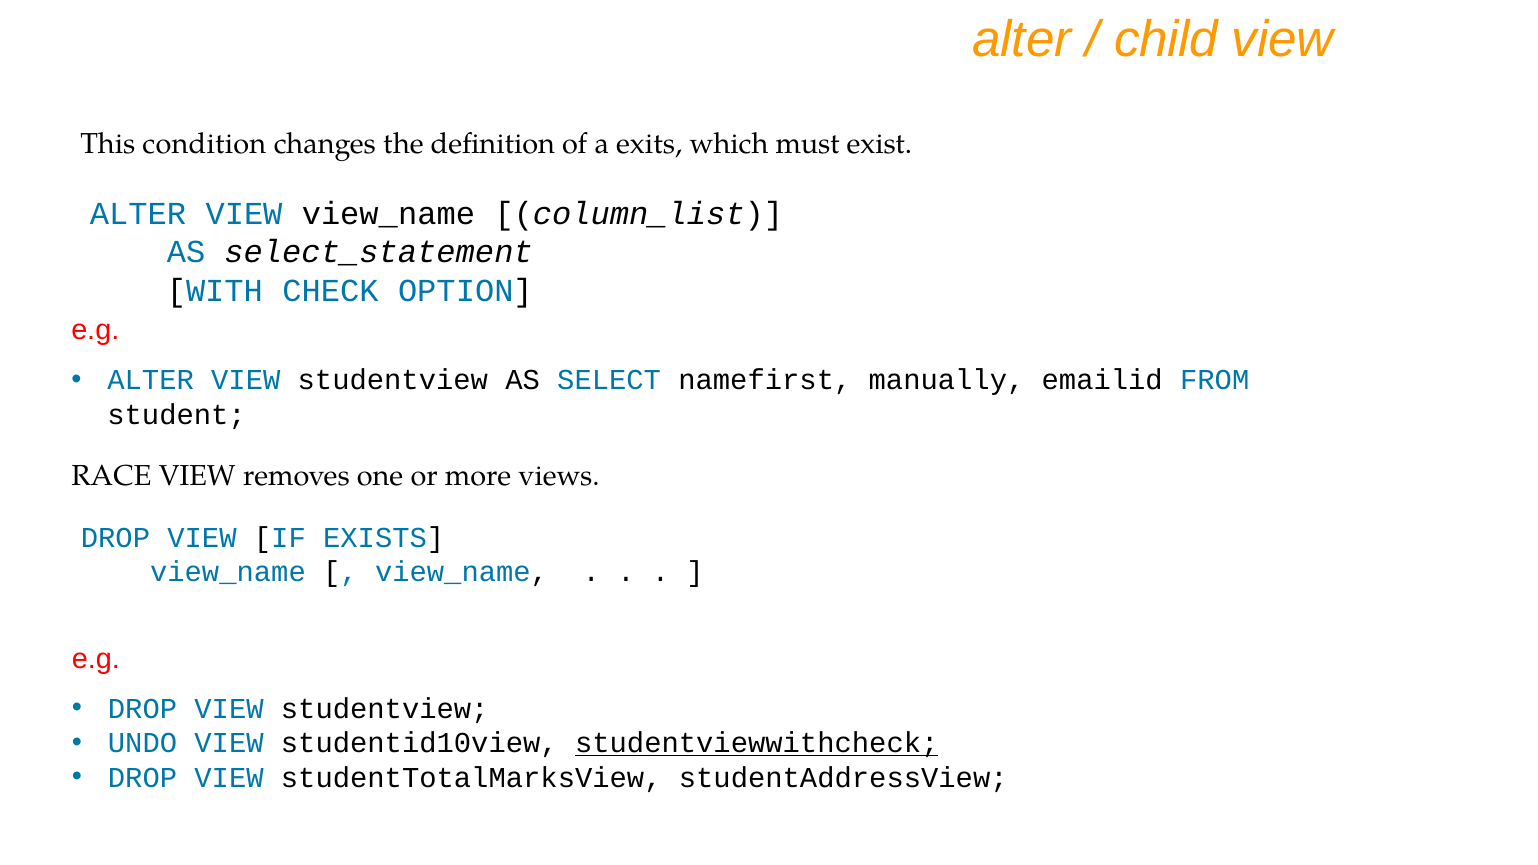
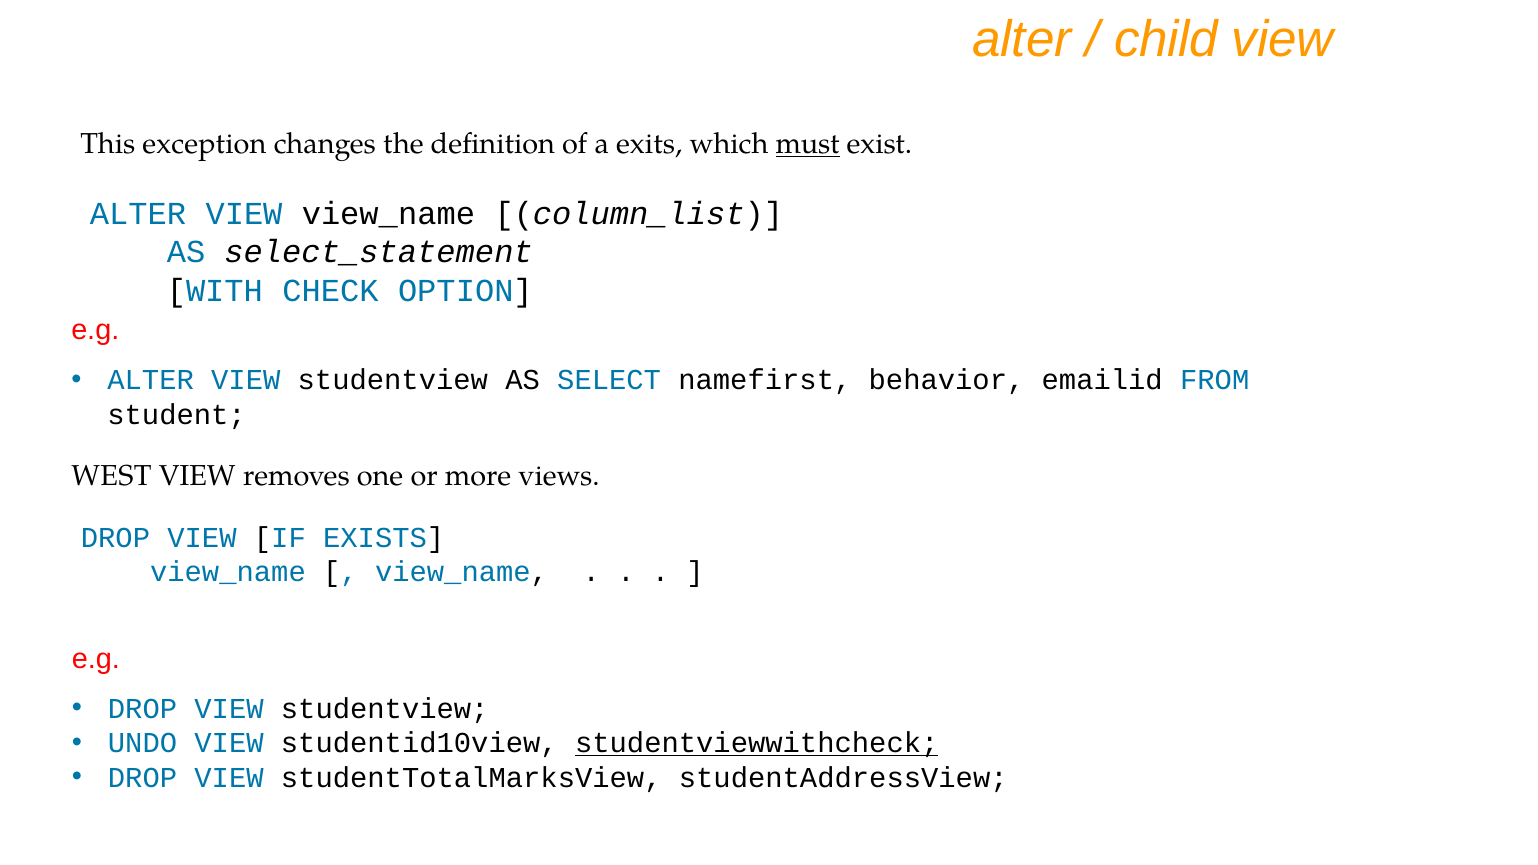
condition: condition -> exception
must underline: none -> present
manually: manually -> behavior
RACE: RACE -> WEST
